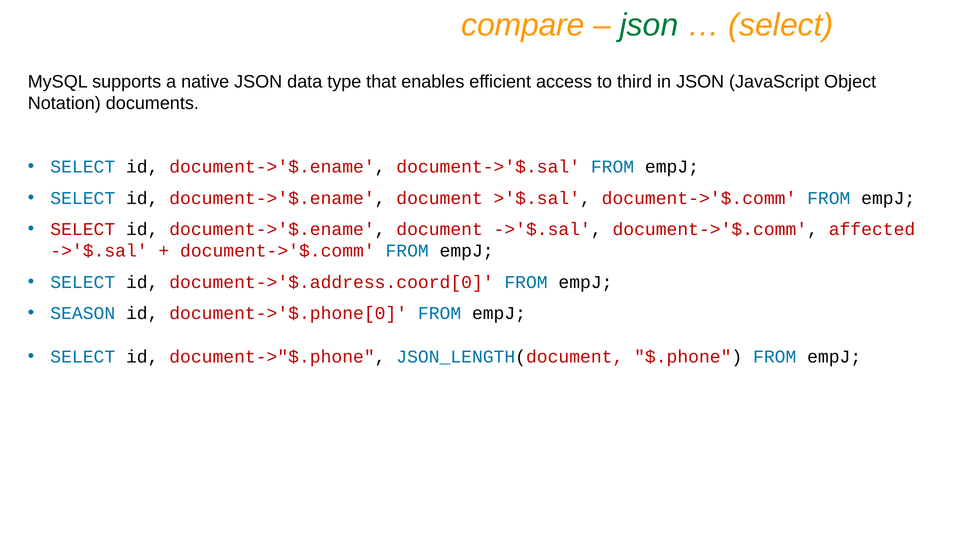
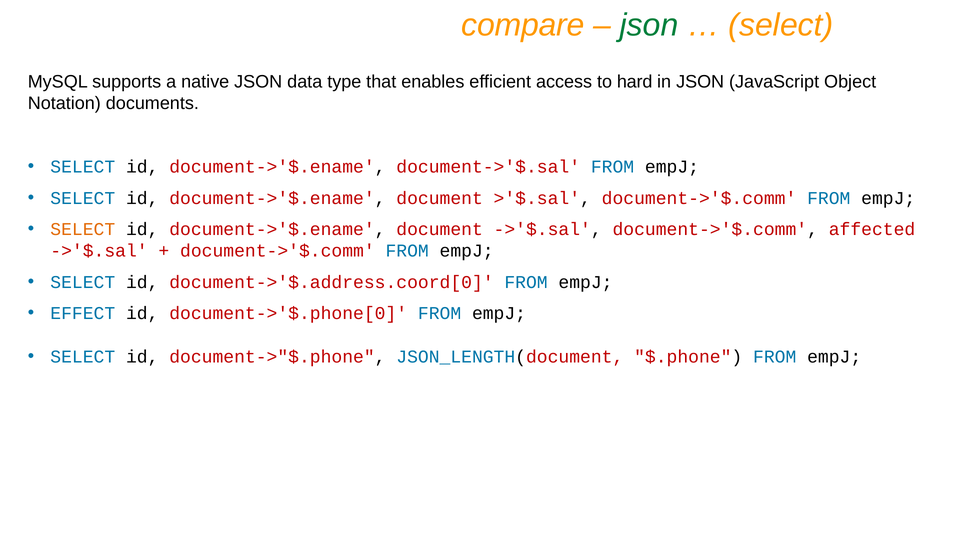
third: third -> hard
SELECT at (83, 229) colour: red -> orange
SEASON: SEASON -> EFFECT
